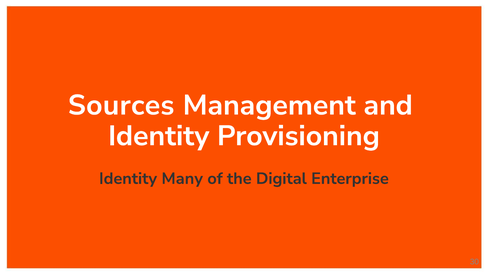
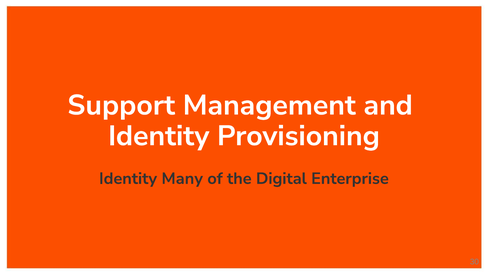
Sources: Sources -> Support
